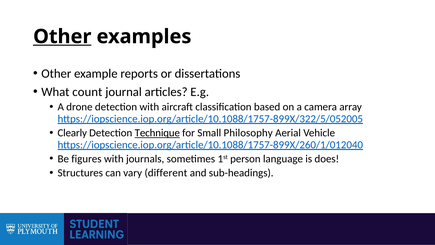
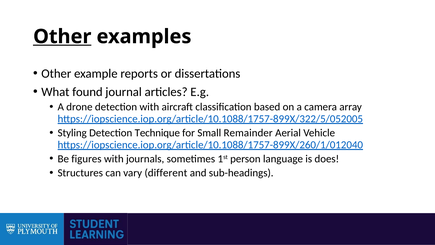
count: count -> found
Clearly: Clearly -> Styling
Technique underline: present -> none
Philosophy: Philosophy -> Remainder
